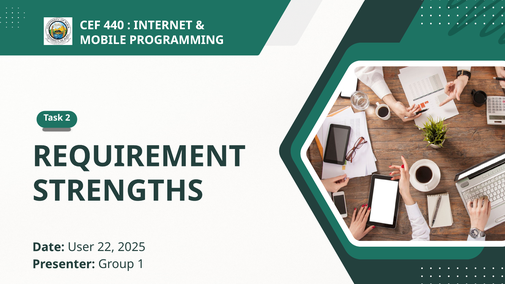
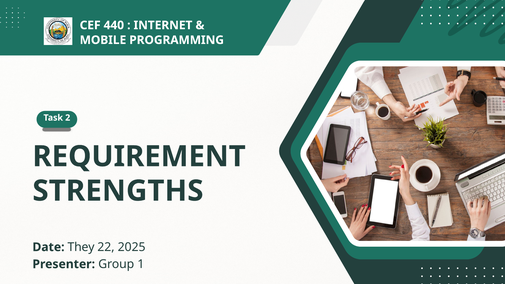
User: User -> They
